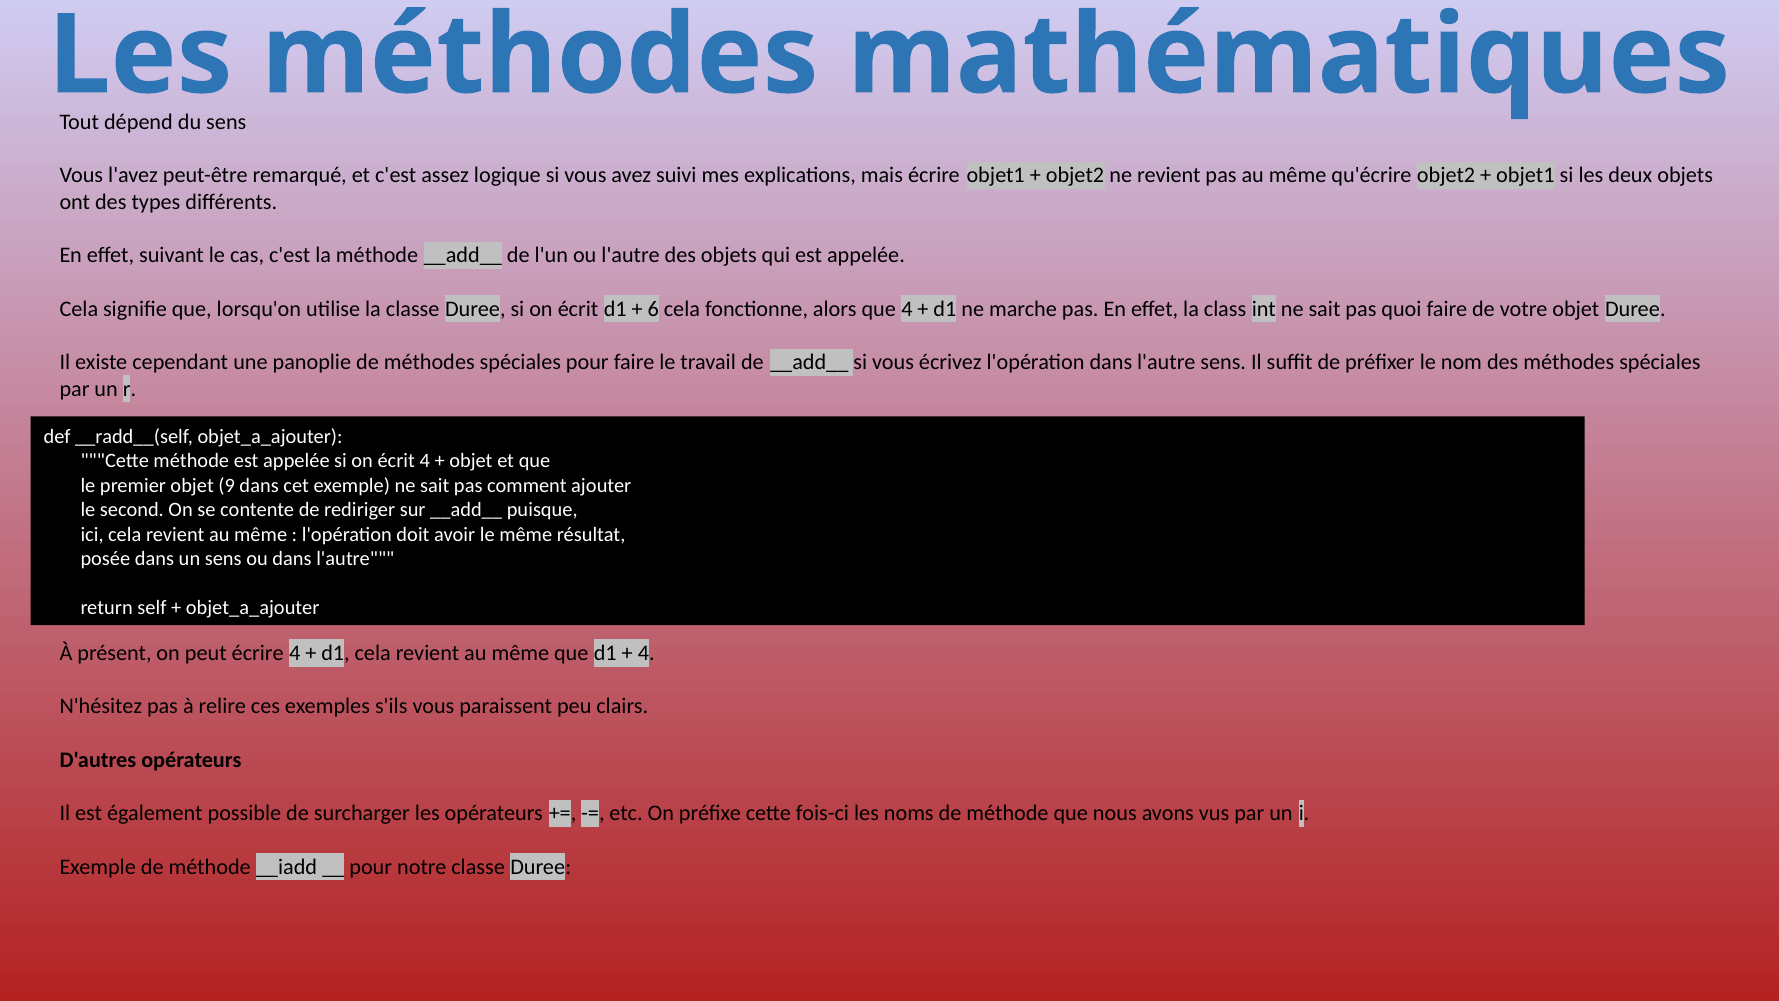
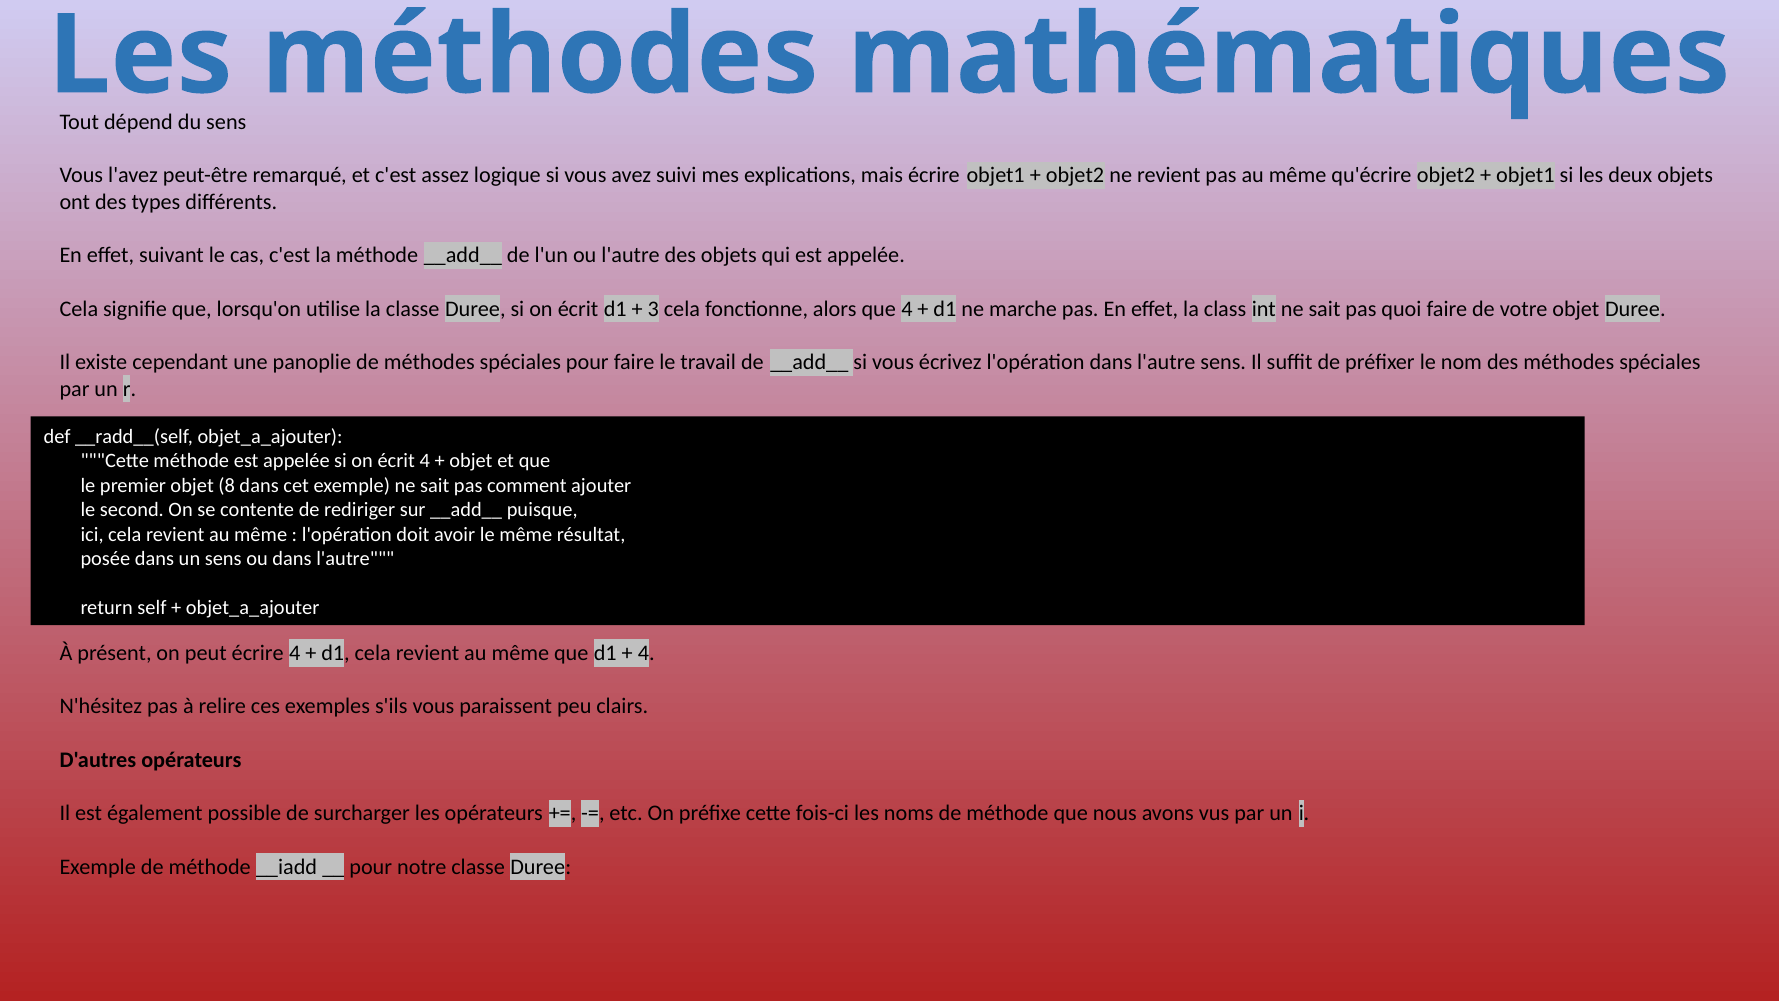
6: 6 -> 3
9: 9 -> 8
